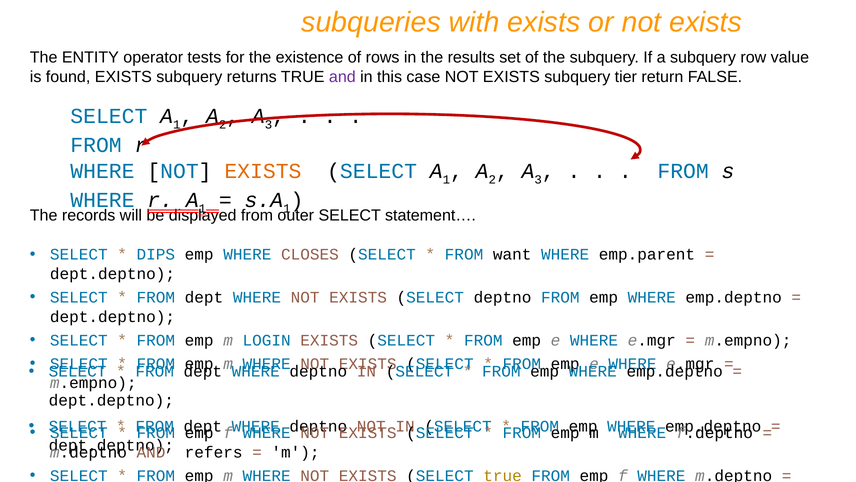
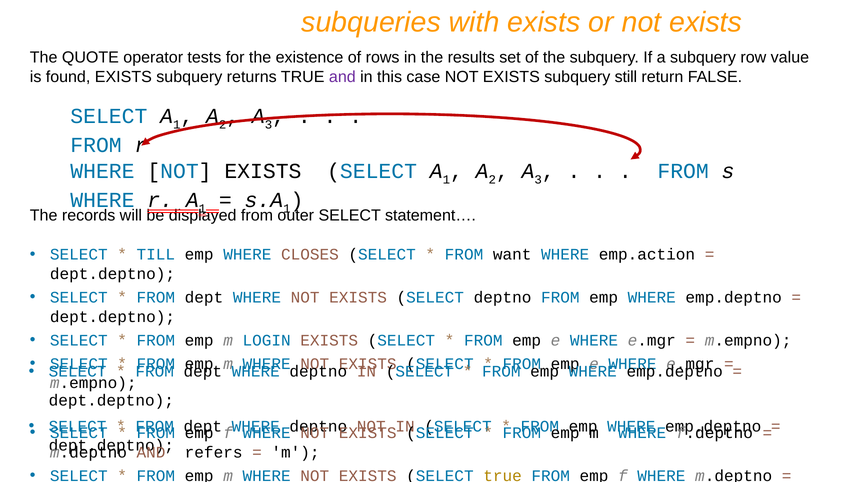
ENTITY: ENTITY -> QUOTE
tier: tier -> still
EXISTS at (263, 171) colour: orange -> black
DIPS: DIPS -> TILL
emp.parent: emp.parent -> emp.action
